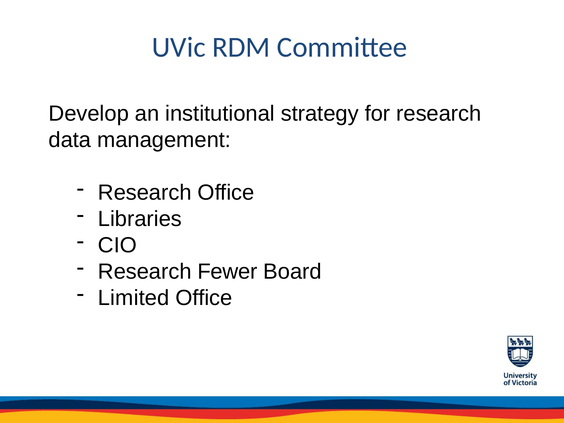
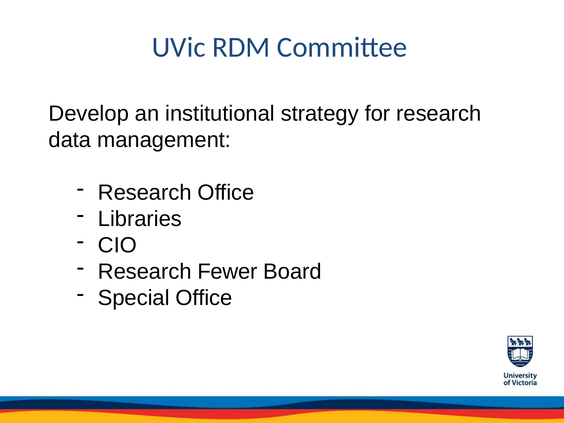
Limited: Limited -> Special
